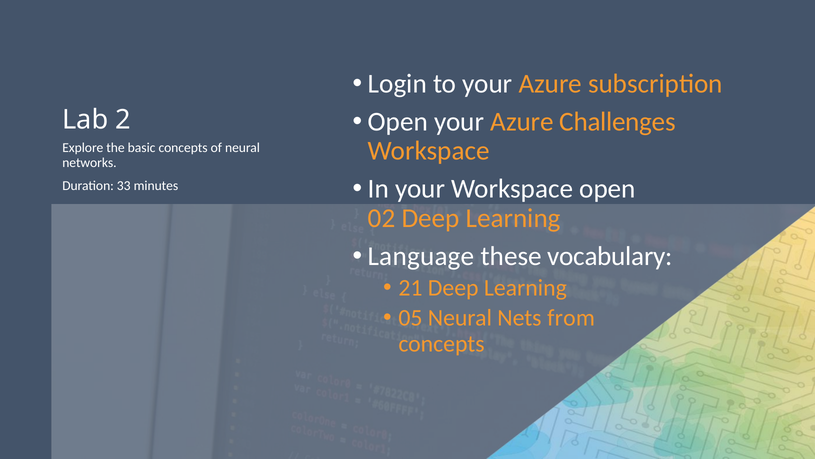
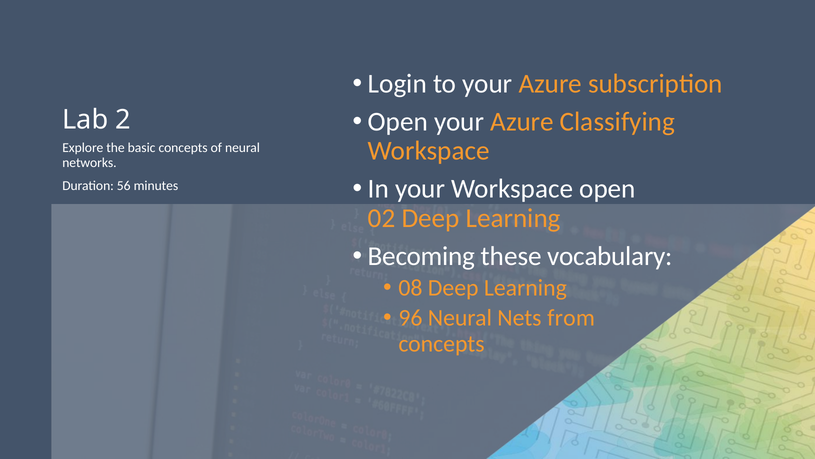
Challenges: Challenges -> Classifying
33: 33 -> 56
Language: Language -> Becoming
21: 21 -> 08
05: 05 -> 96
